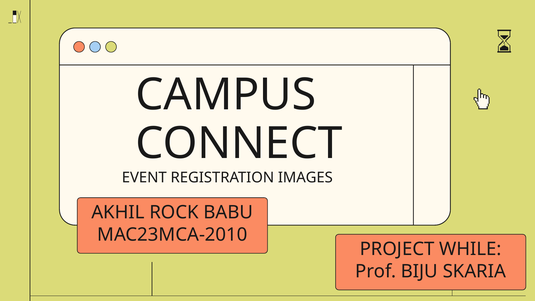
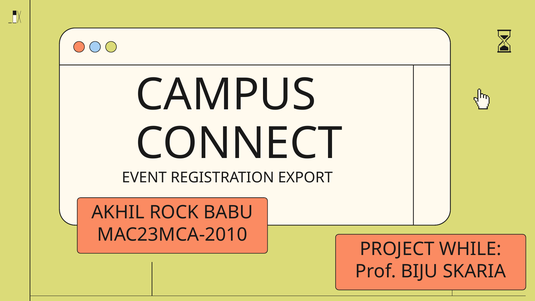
IMAGES: IMAGES -> EXPORT
